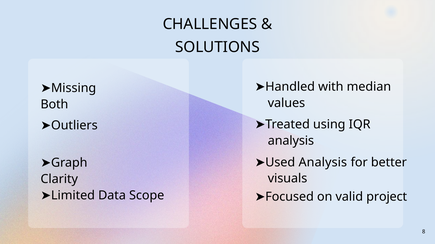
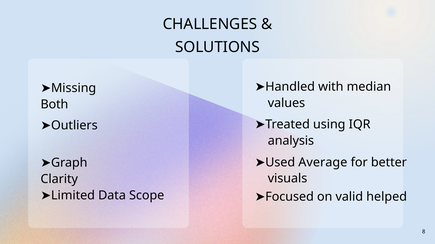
Analysis at (323, 163): Analysis -> Average
project: project -> helped
